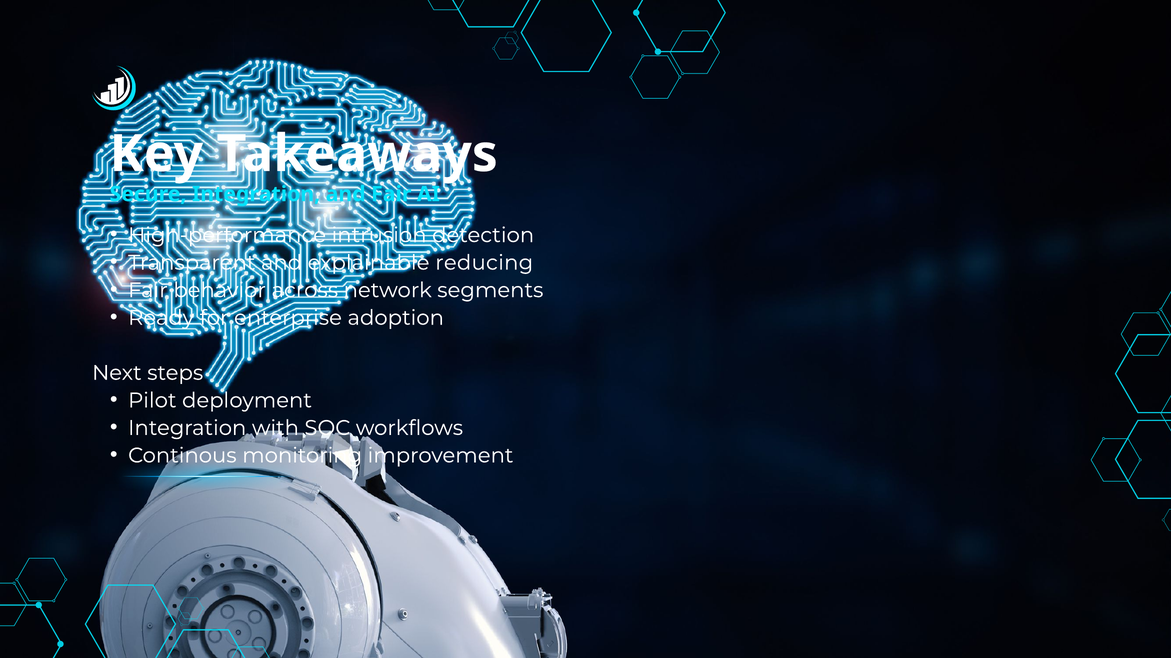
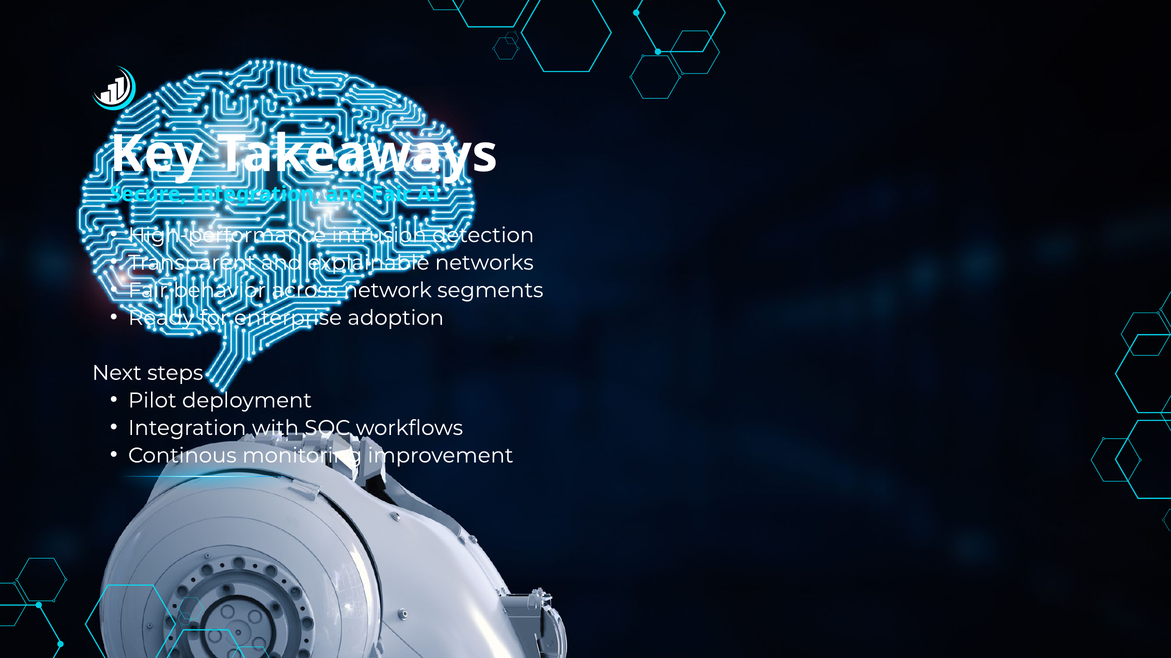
reducing: reducing -> networks
